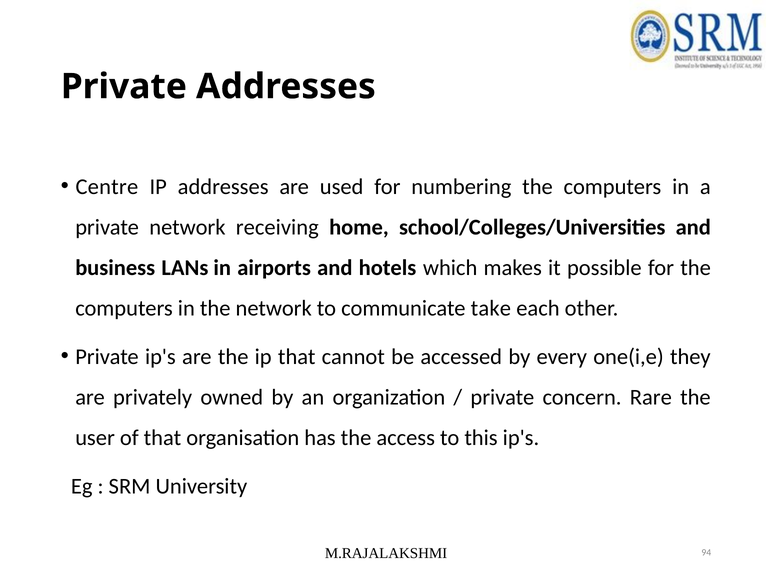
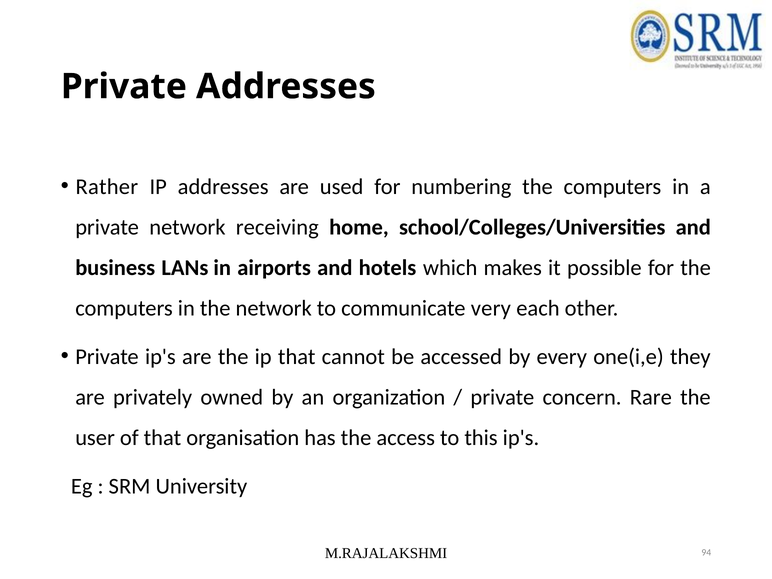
Centre: Centre -> Rather
take: take -> very
